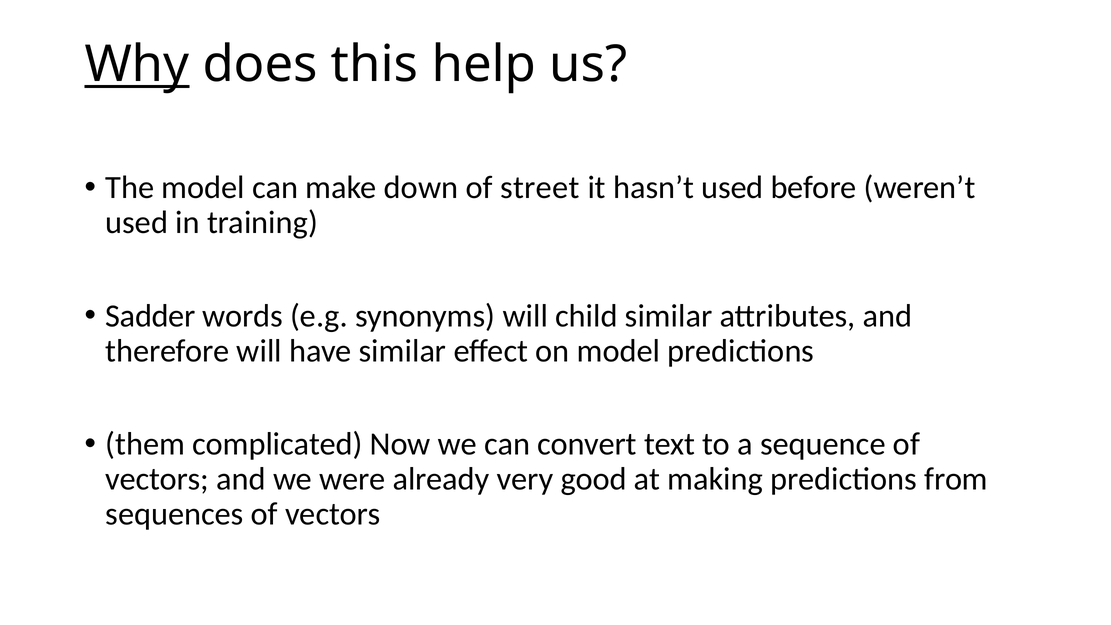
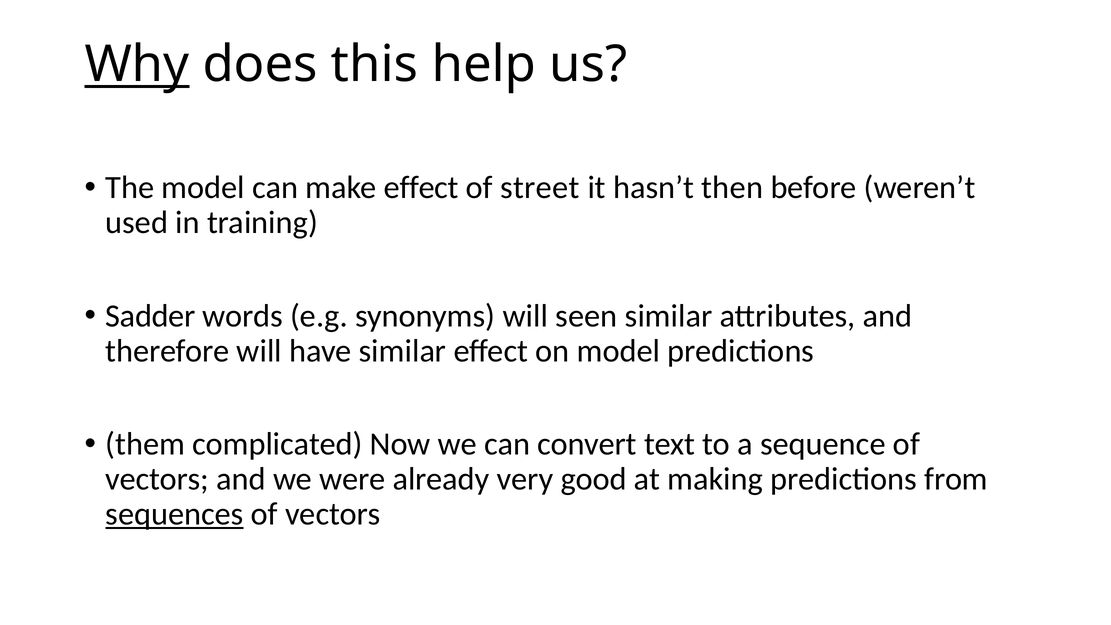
make down: down -> effect
hasn’t used: used -> then
child: child -> seen
sequences underline: none -> present
